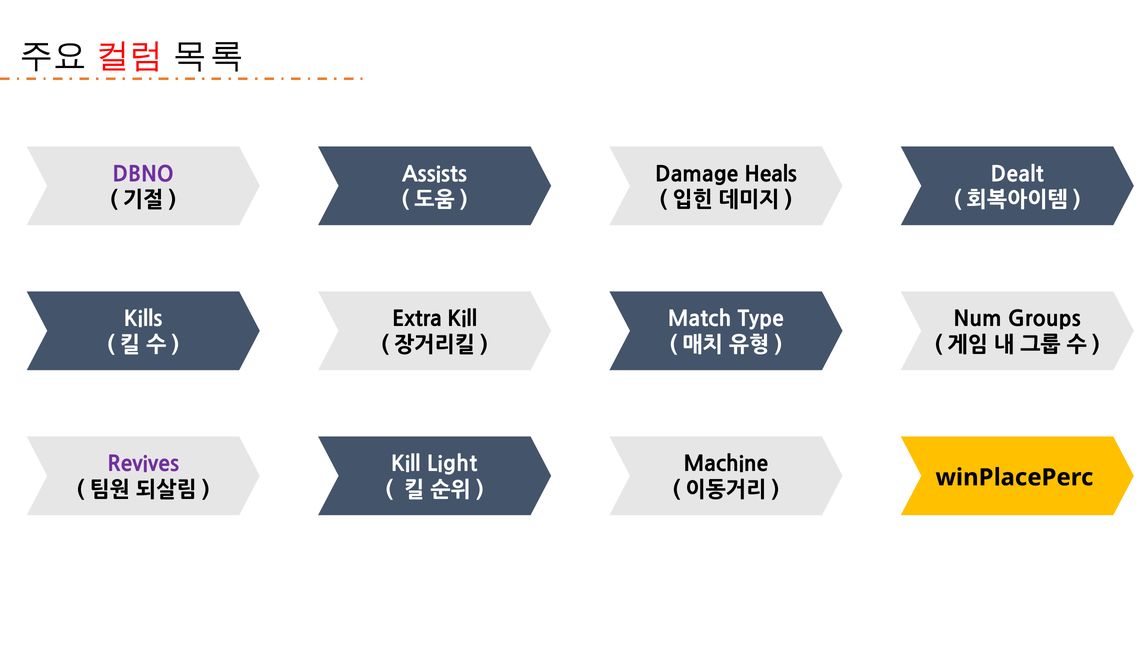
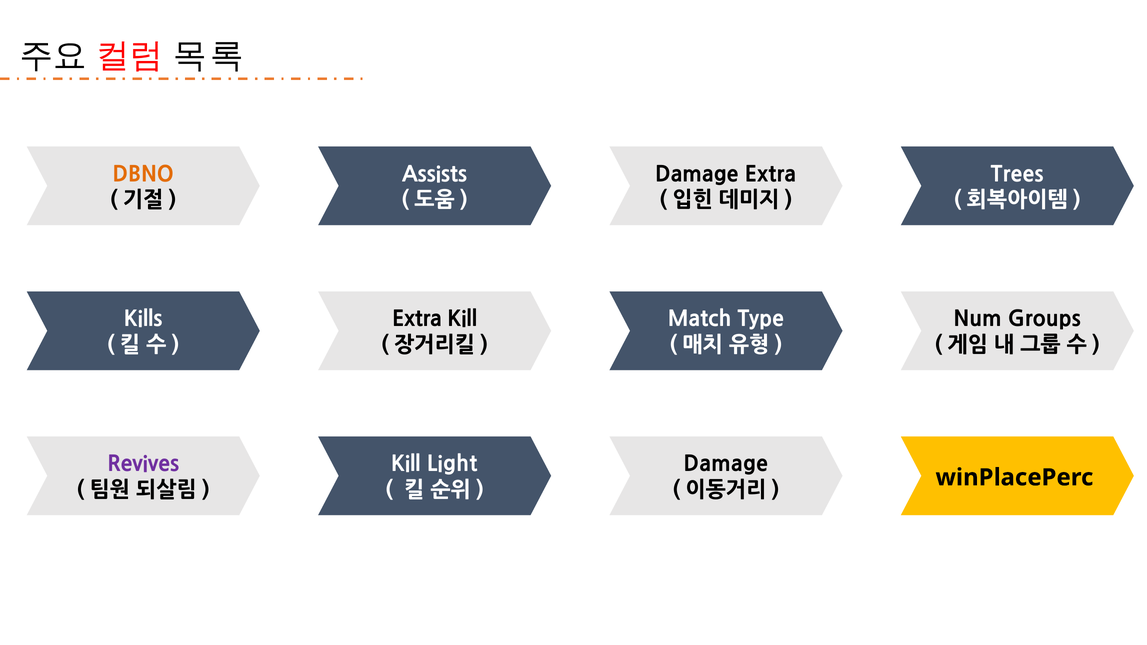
DBNO colour: purple -> orange
Damage Heals: Heals -> Extra
Dealt: Dealt -> Trees
Machine at (726, 465): Machine -> Damage
